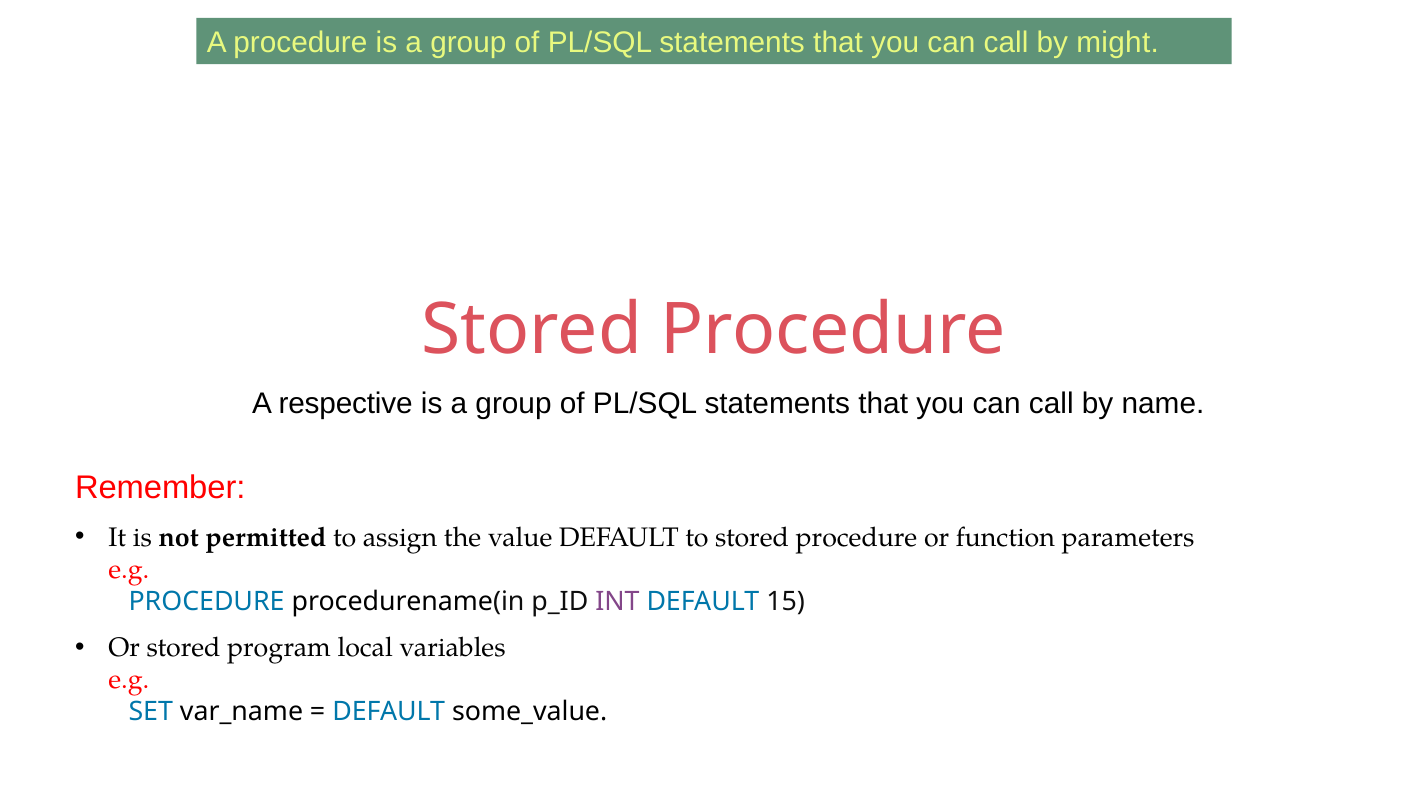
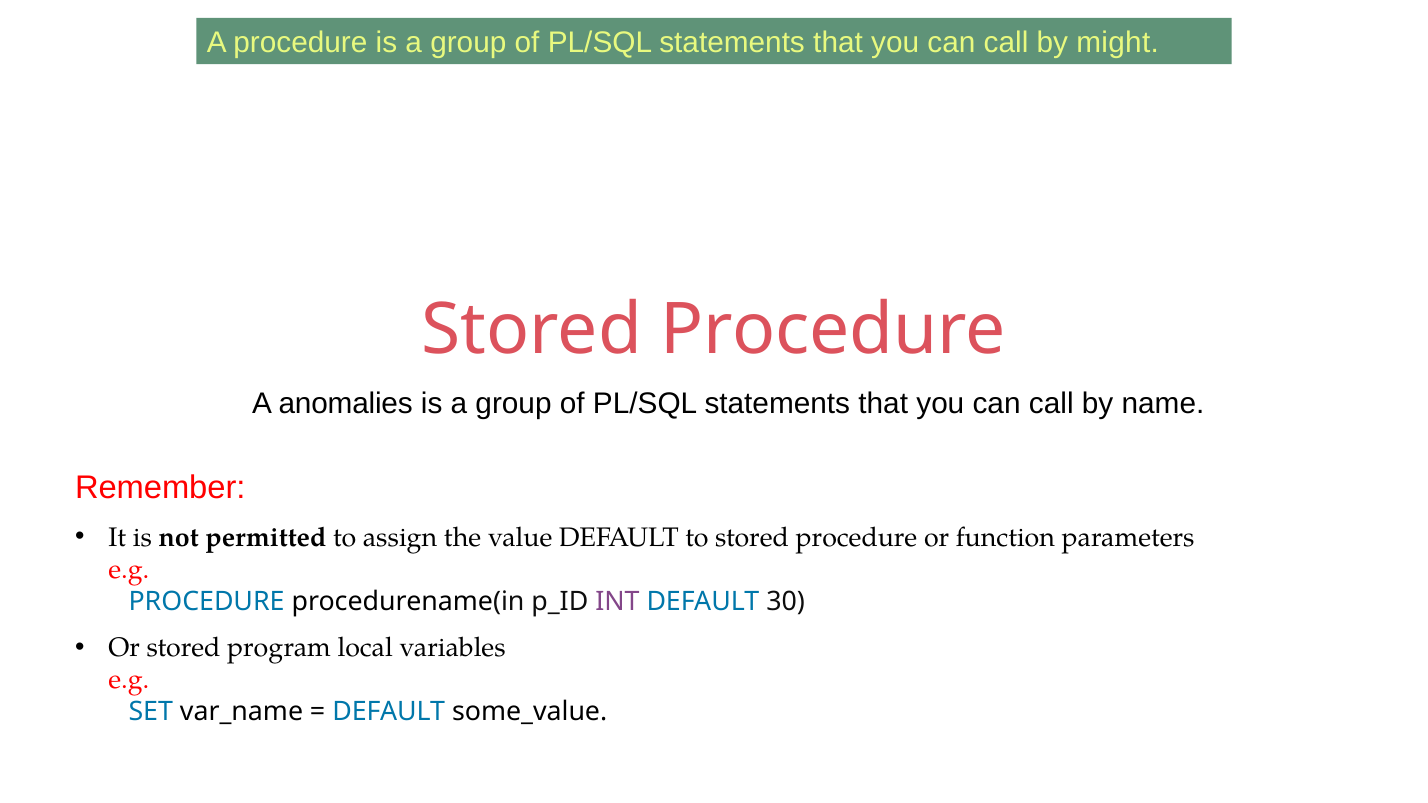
respective: respective -> anomalies
15: 15 -> 30
